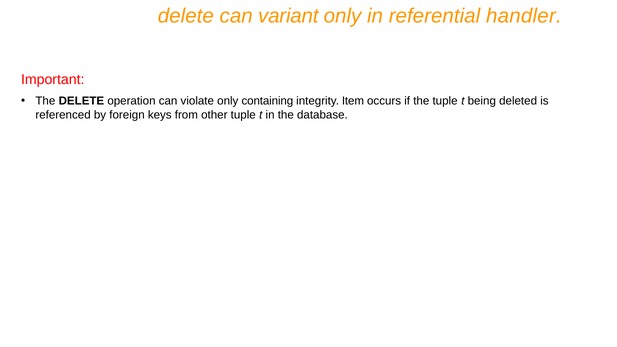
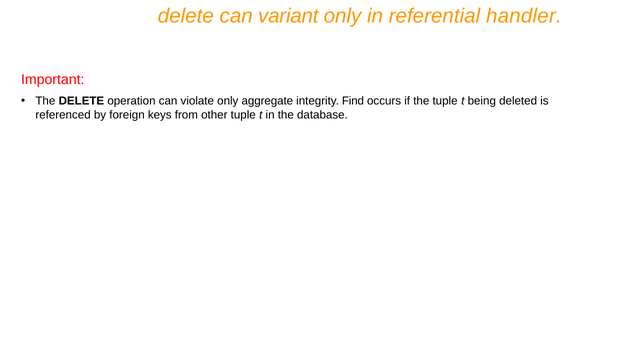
containing: containing -> aggregate
Item: Item -> Find
